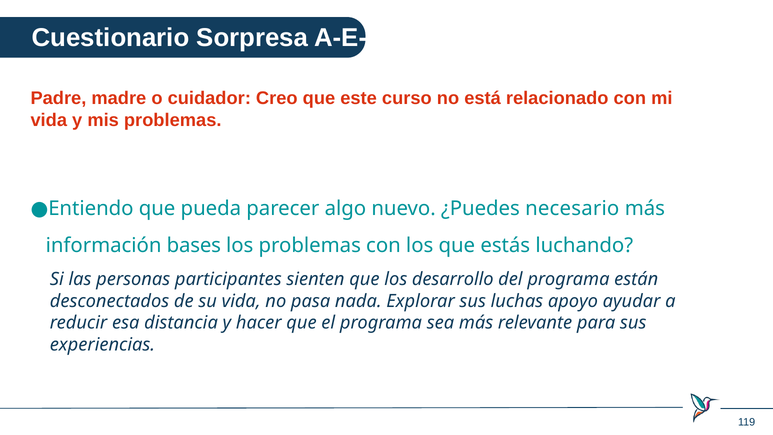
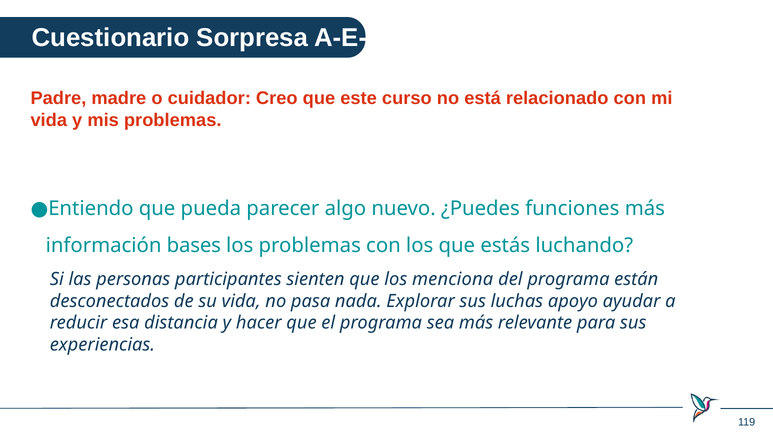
necesario: necesario -> funciones
desarrollo: desarrollo -> menciona
